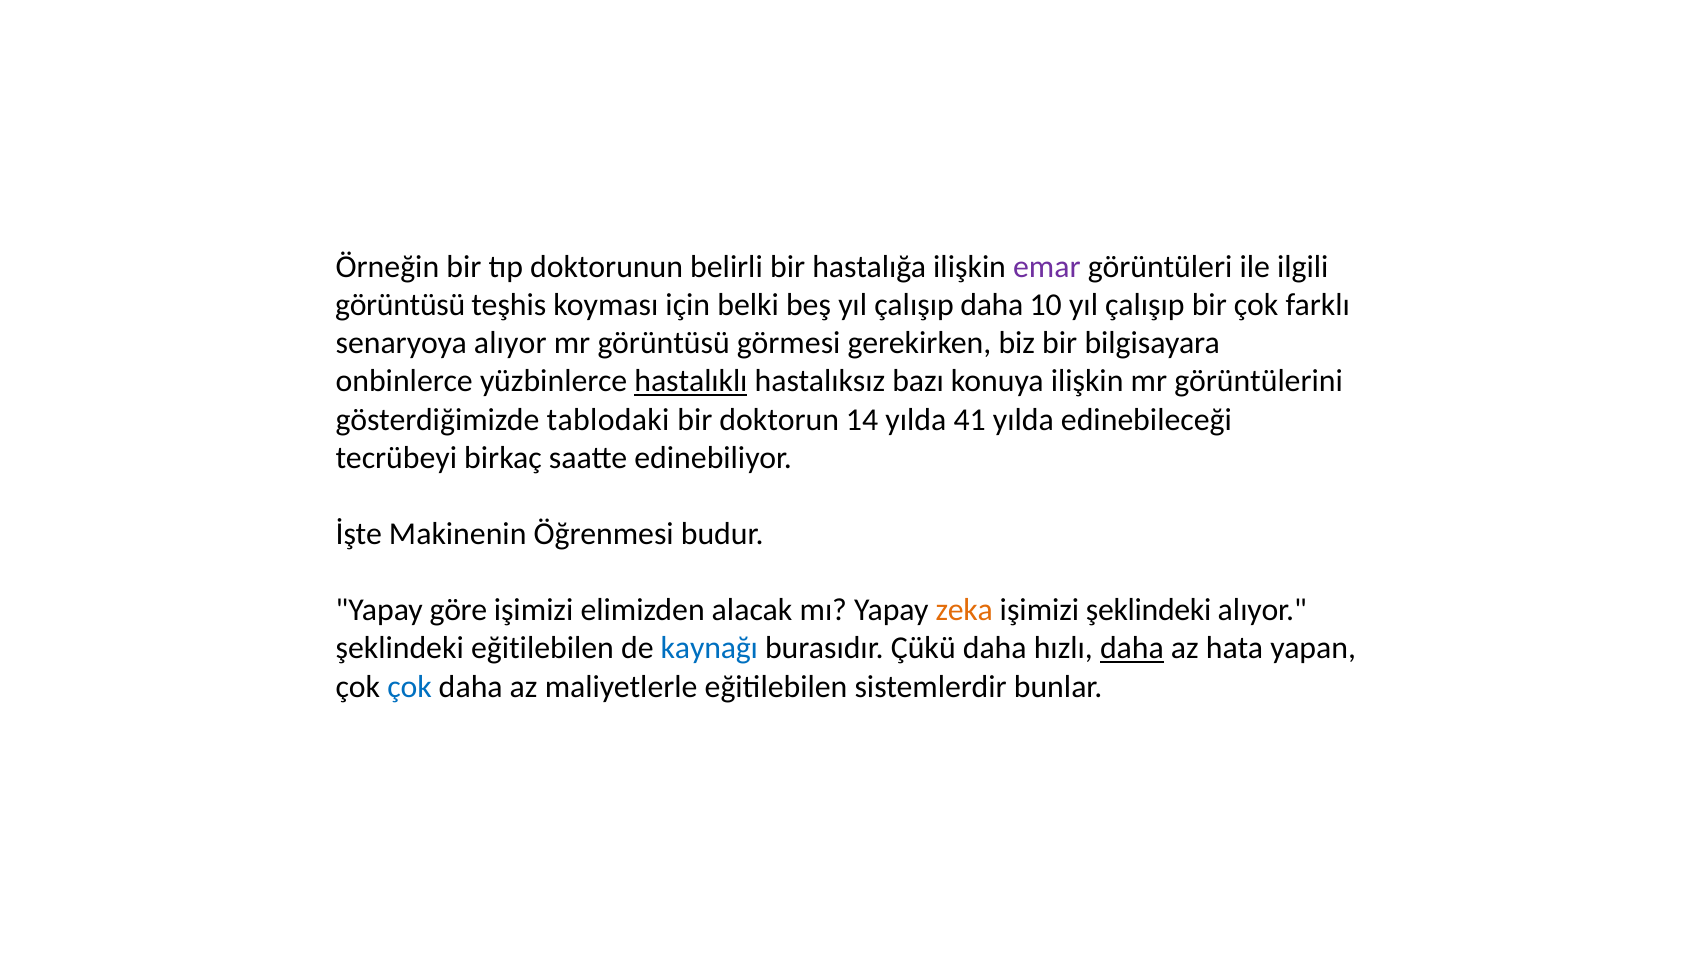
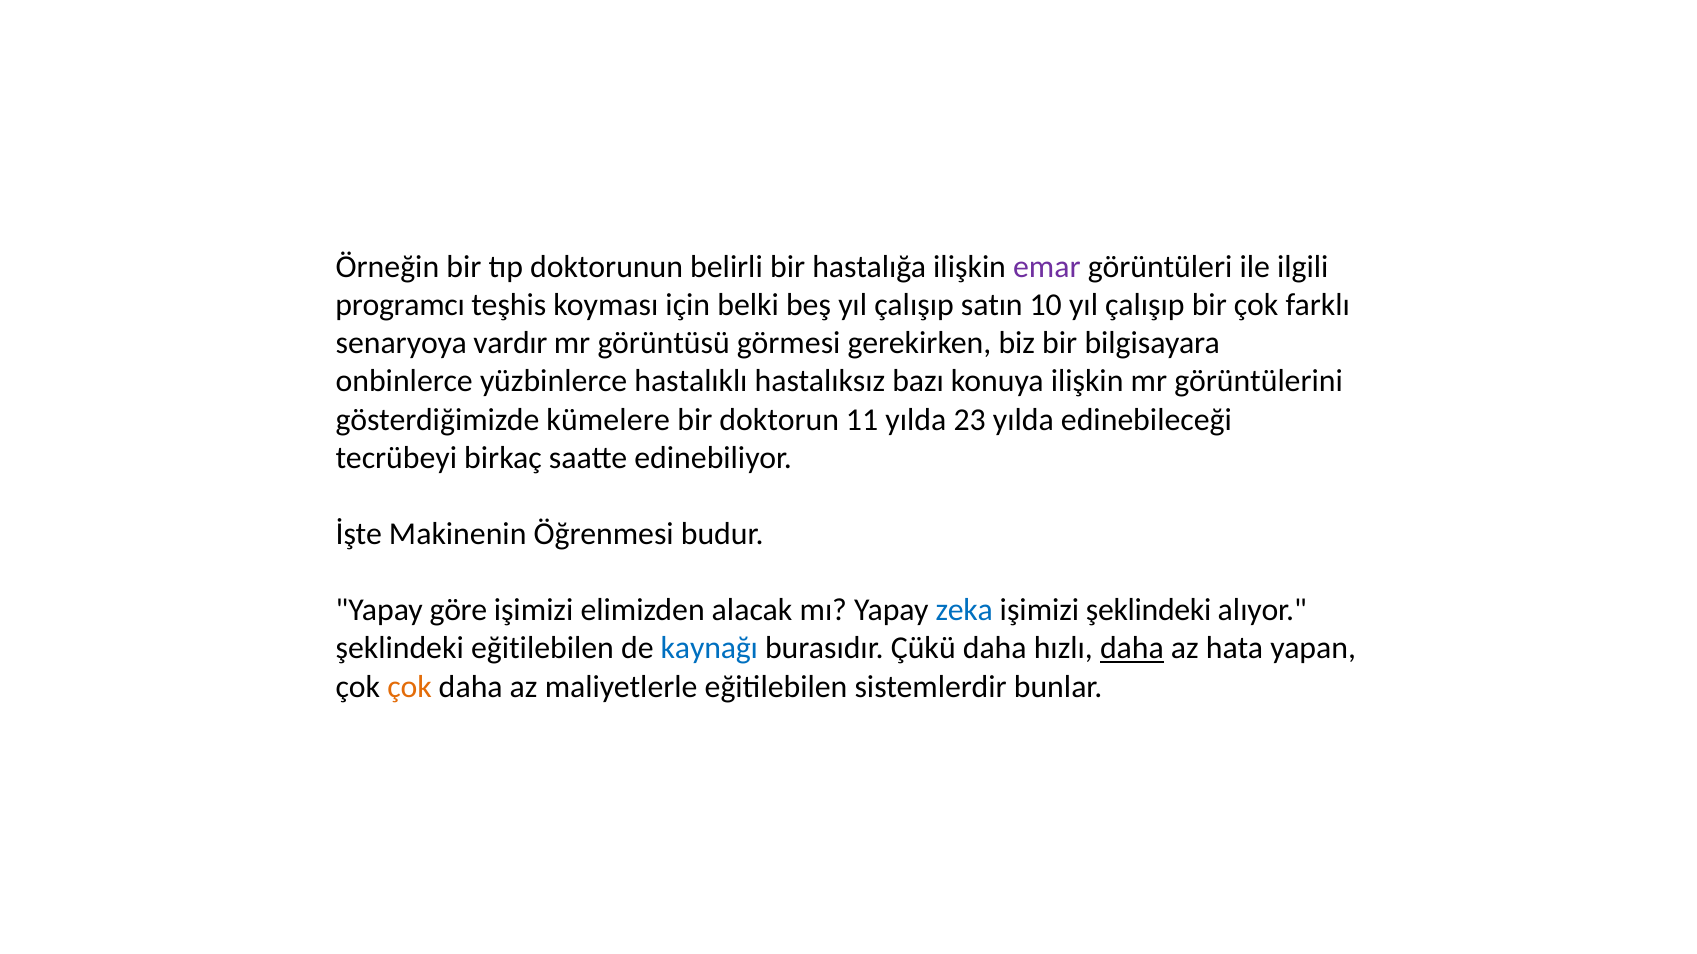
görüntüsü at (400, 305): görüntüsü -> programcı
çalışıp daha: daha -> satın
senaryoya alıyor: alıyor -> vardır
hastalıklı underline: present -> none
tablodaki: tablodaki -> kümelere
14: 14 -> 11
41: 41 -> 23
zeka colour: orange -> blue
çok at (409, 687) colour: blue -> orange
